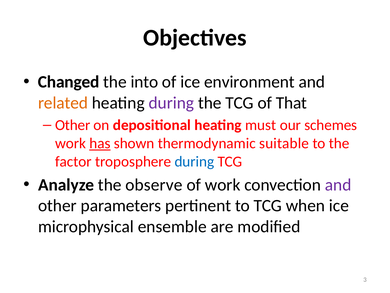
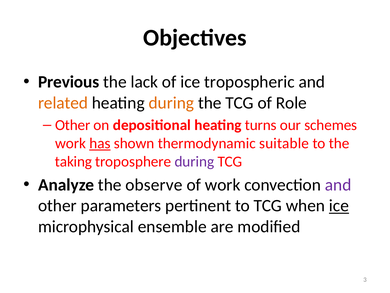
Changed: Changed -> Previous
into: into -> lack
environment: environment -> tropospheric
during at (171, 103) colour: purple -> orange
That: That -> Role
must: must -> turns
factor: factor -> taking
during at (194, 161) colour: blue -> purple
ice at (339, 205) underline: none -> present
